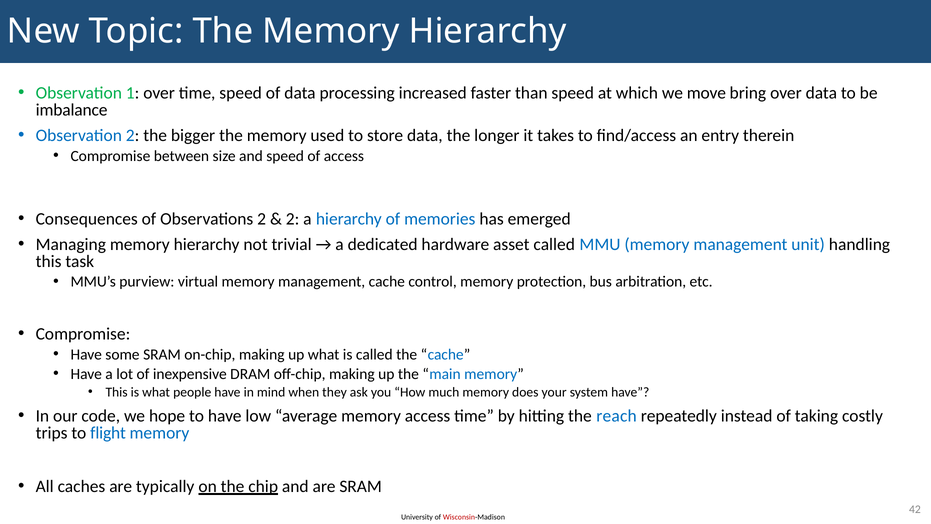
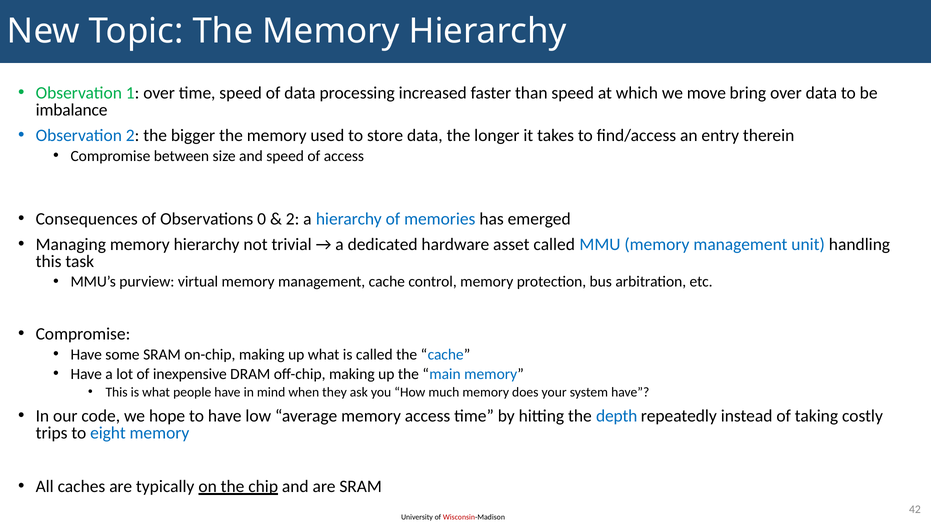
Observations 2: 2 -> 0
reach: reach -> depth
flight: flight -> eight
